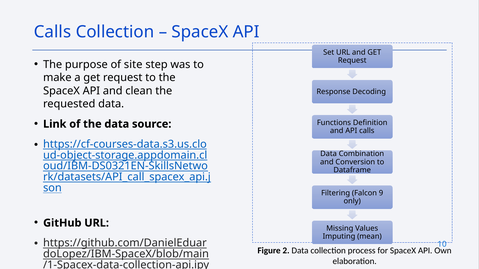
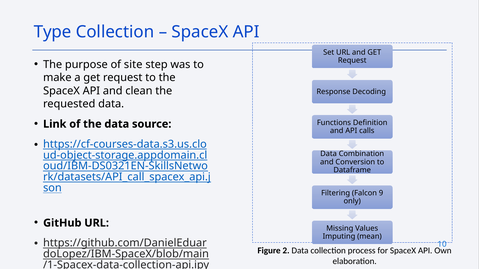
Calls at (53, 32): Calls -> Type
